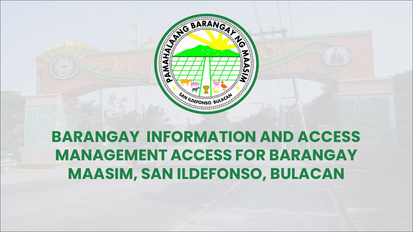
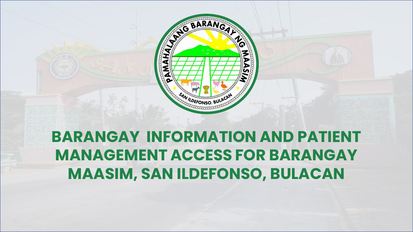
AND ACCESS: ACCESS -> PATIENT
